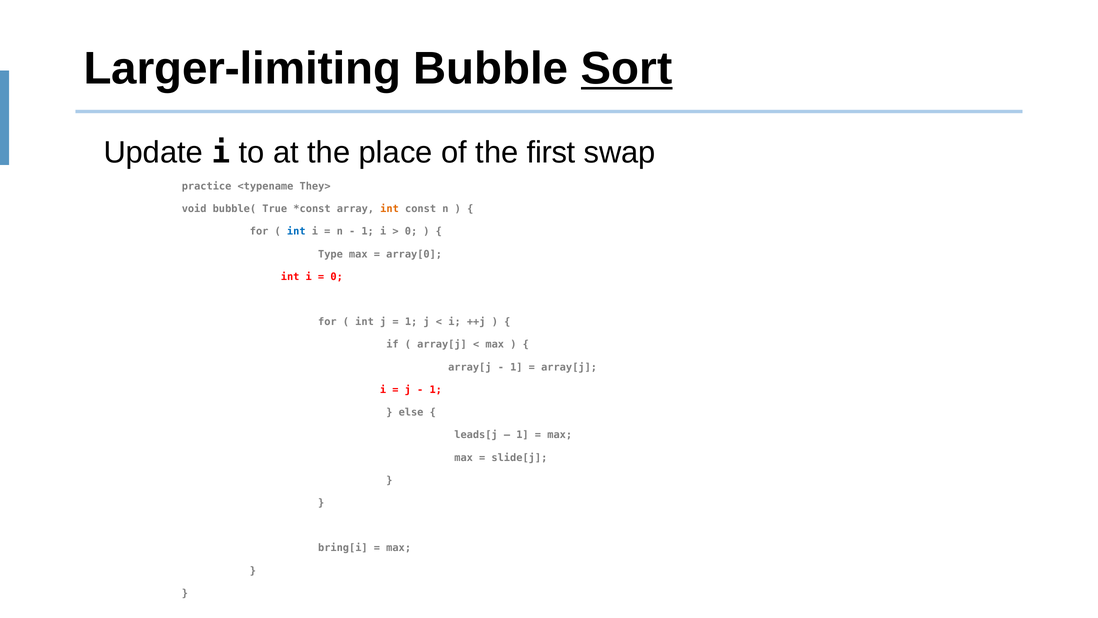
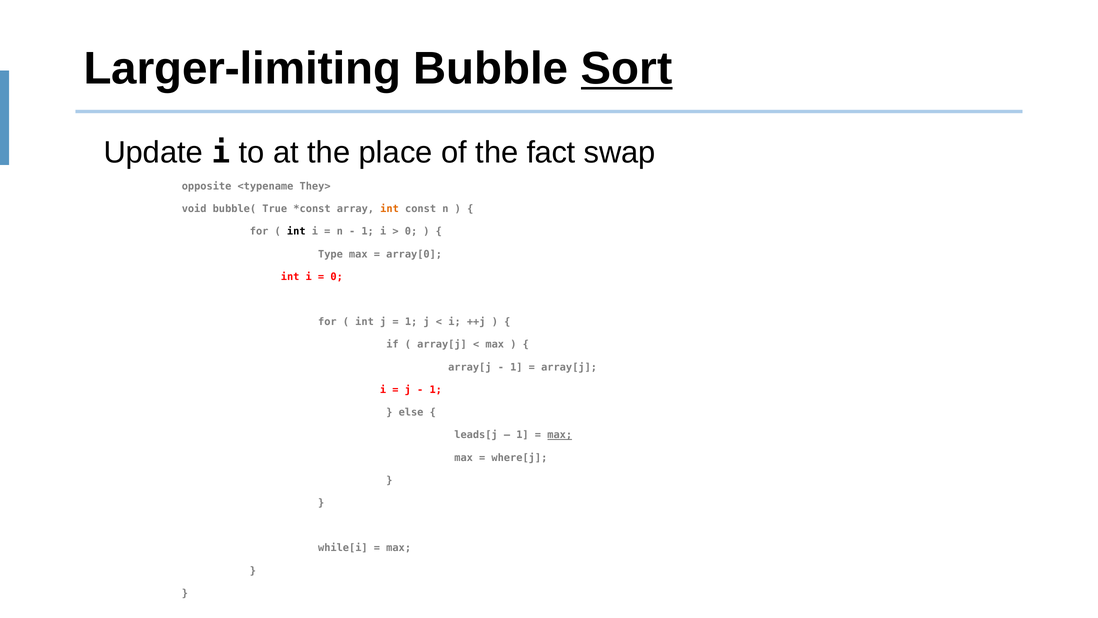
first: first -> fact
practice: practice -> opposite
int at (296, 231) colour: blue -> black
max at (560, 435) underline: none -> present
slide[j: slide[j -> where[j
bring[i: bring[i -> while[i
